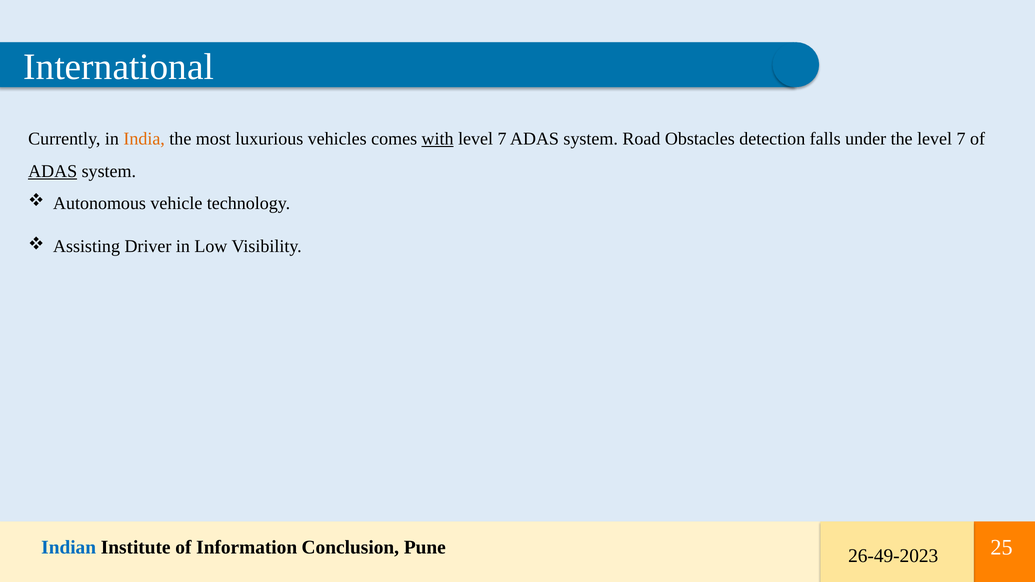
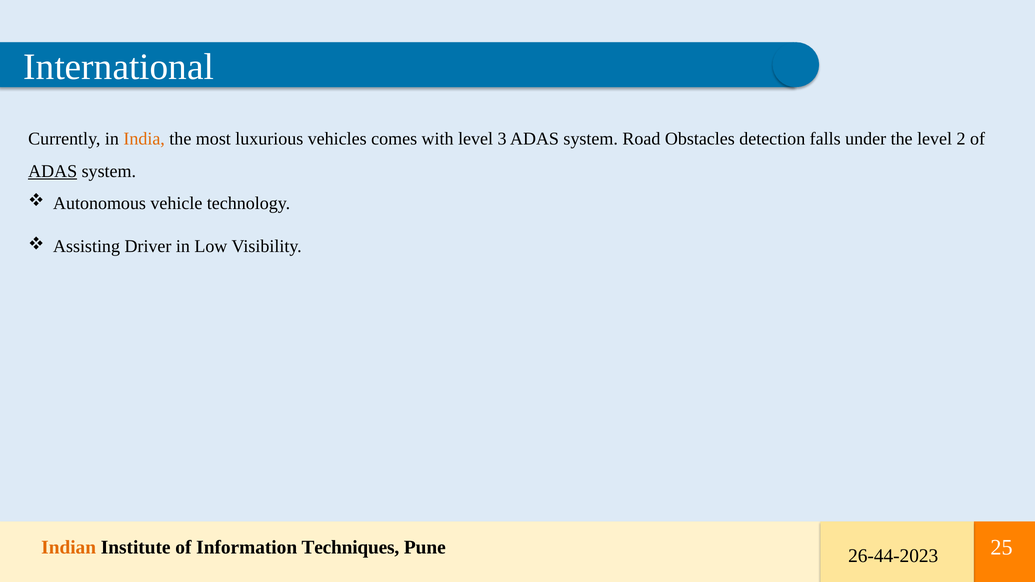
with underline: present -> none
7 at (502, 139): 7 -> 3
the level 7: 7 -> 2
Indian colour: blue -> orange
Conclusion: Conclusion -> Techniques
26-49-2023: 26-49-2023 -> 26-44-2023
